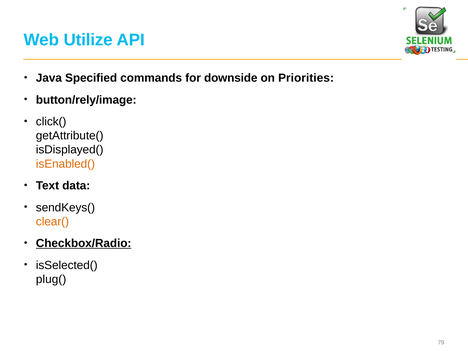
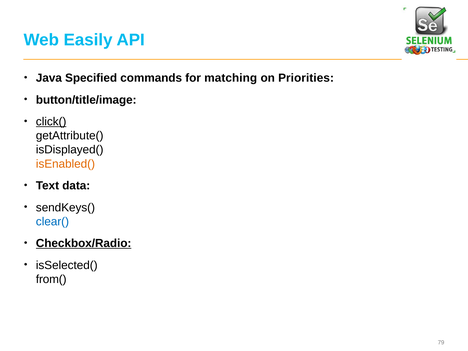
Utilize: Utilize -> Easily
downside: downside -> matching
button/rely/image: button/rely/image -> button/title/image
click( underline: none -> present
clear( colour: orange -> blue
plug(: plug( -> from(
